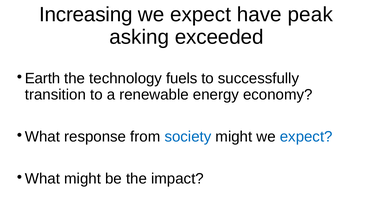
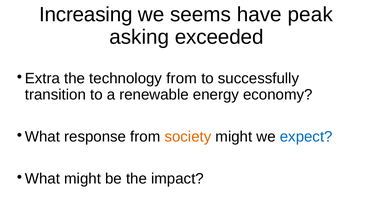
expect at (201, 15): expect -> seems
Earth: Earth -> Extra
technology fuels: fuels -> from
society colour: blue -> orange
